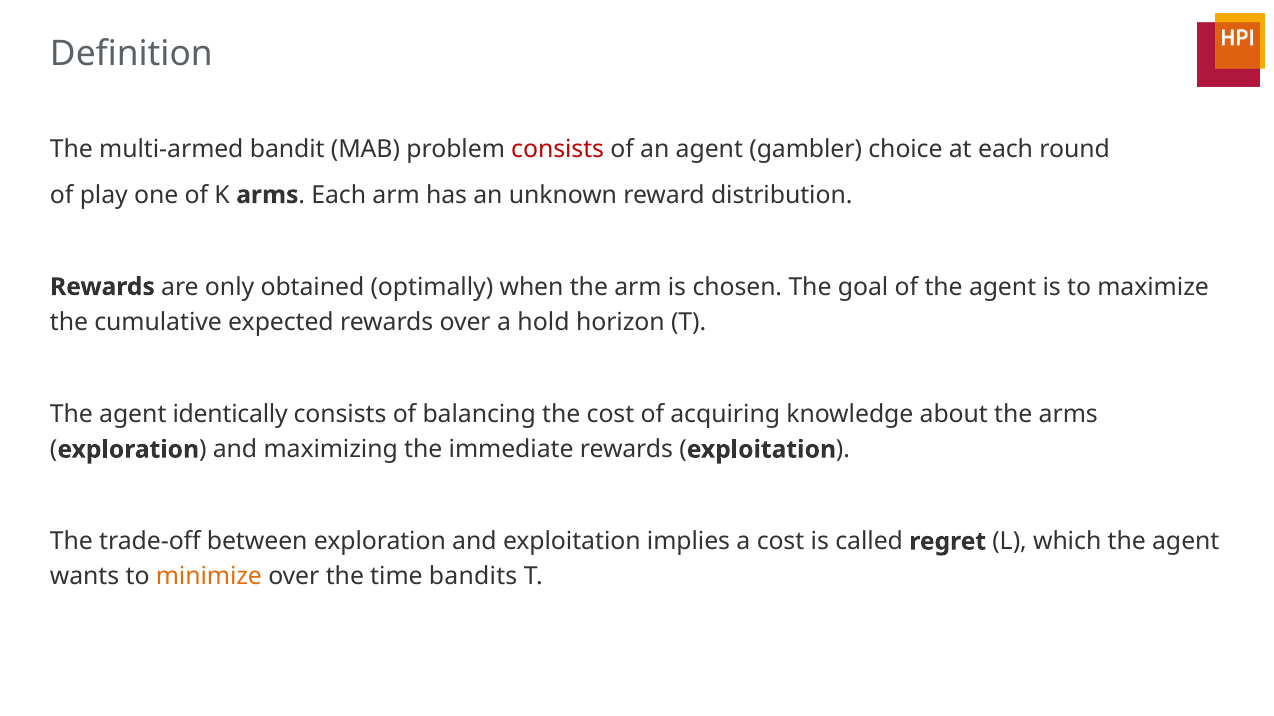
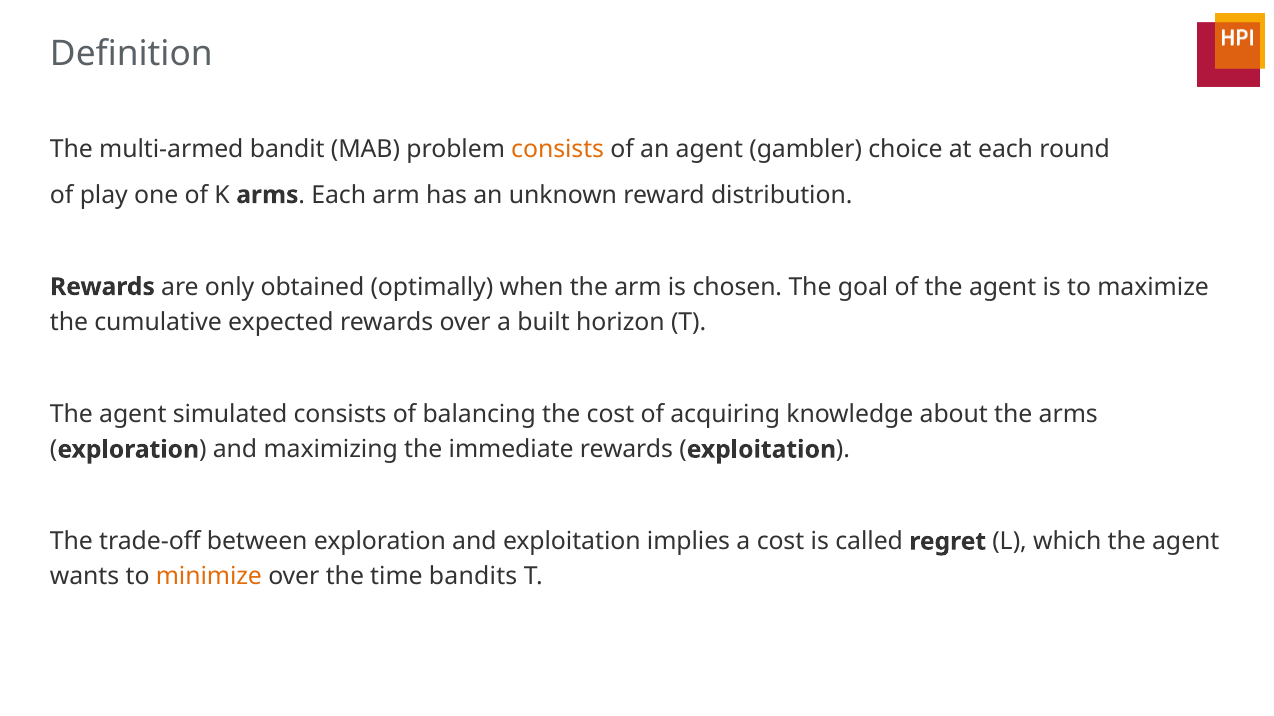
consists at (558, 149) colour: red -> orange
hold: hold -> built
identically: identically -> simulated
